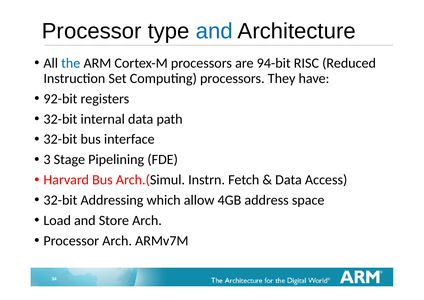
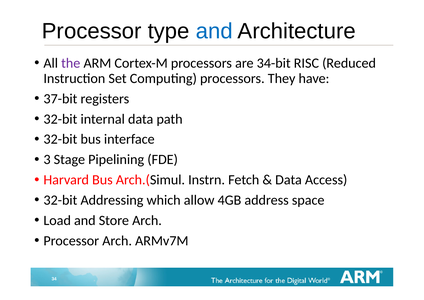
the colour: blue -> purple
94-bit: 94-bit -> 34-bit
92-bit: 92-bit -> 37-bit
